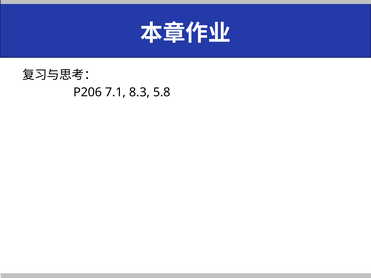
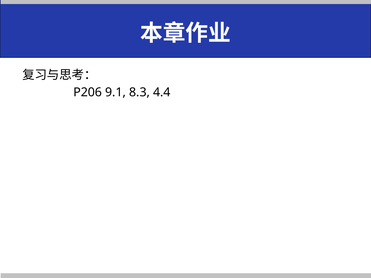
7.1: 7.1 -> 9.1
5.8: 5.8 -> 4.4
